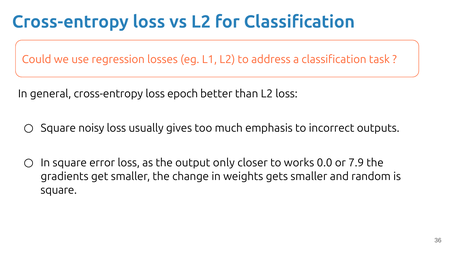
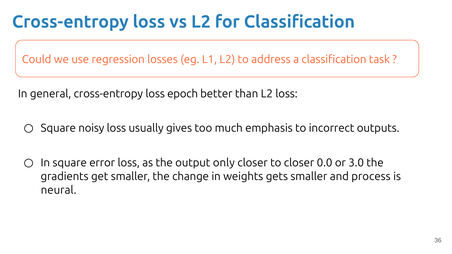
to works: works -> closer
7.9: 7.9 -> 3.0
random: random -> process
square at (59, 190): square -> neural
